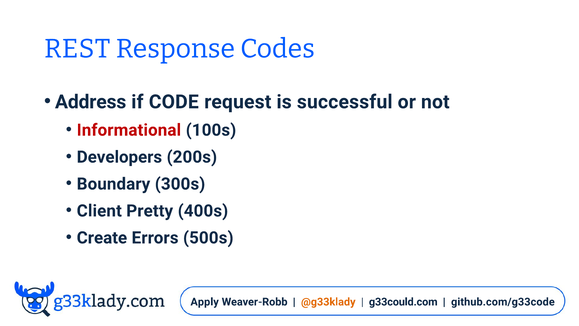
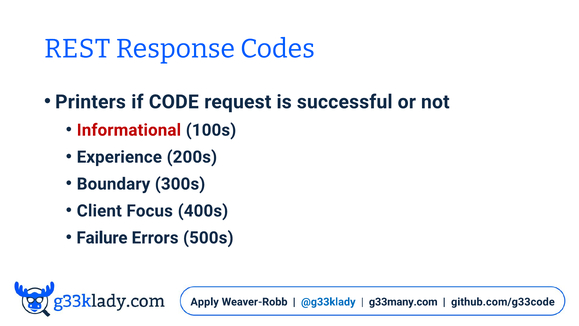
Address: Address -> Printers
Developers: Developers -> Experience
Pretty: Pretty -> Focus
Create: Create -> Failure
@g33klady colour: orange -> blue
g33could.com: g33could.com -> g33many.com
